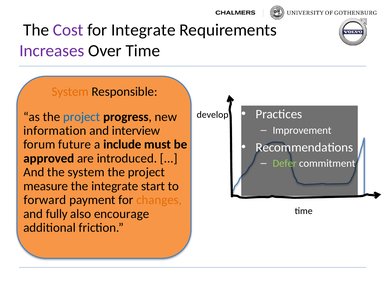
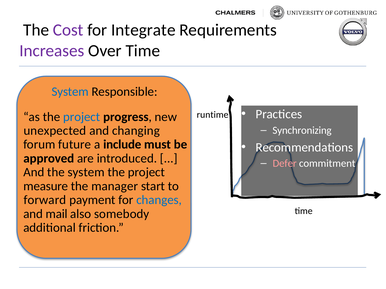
System at (70, 92) colour: orange -> blue
develop: develop -> runtime
Improvement: Improvement -> Synchronizing
information: information -> unexpected
interview: interview -> changing
Defer colour: light green -> pink
the integrate: integrate -> manager
changes colour: orange -> blue
fully: fully -> mail
encourage: encourage -> somebody
